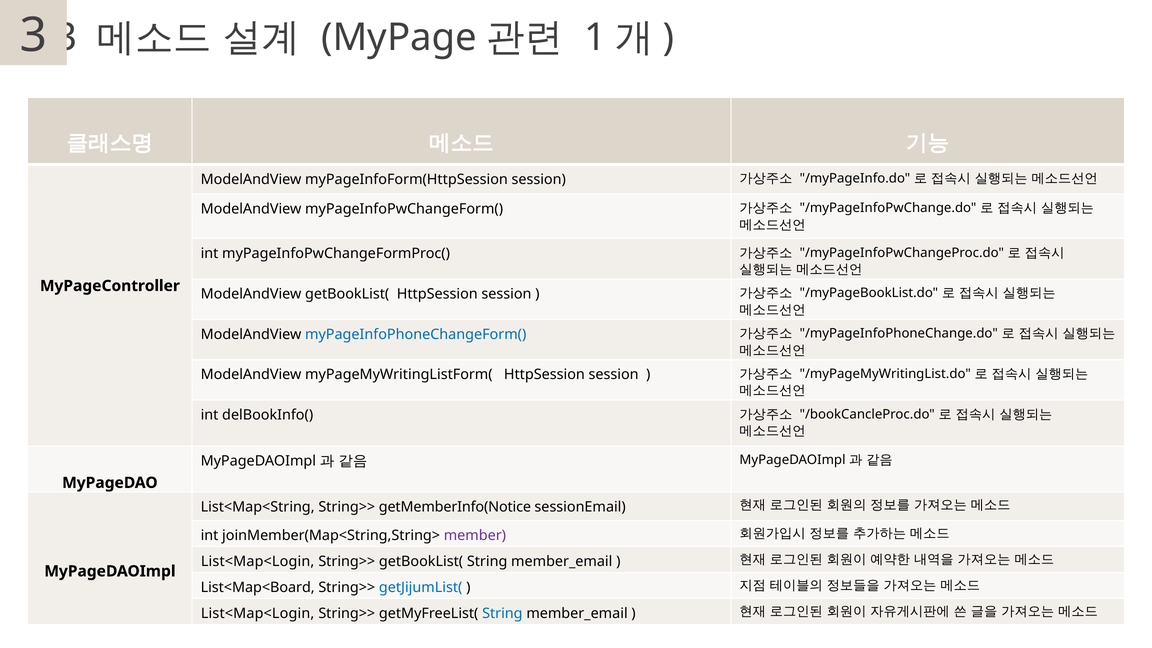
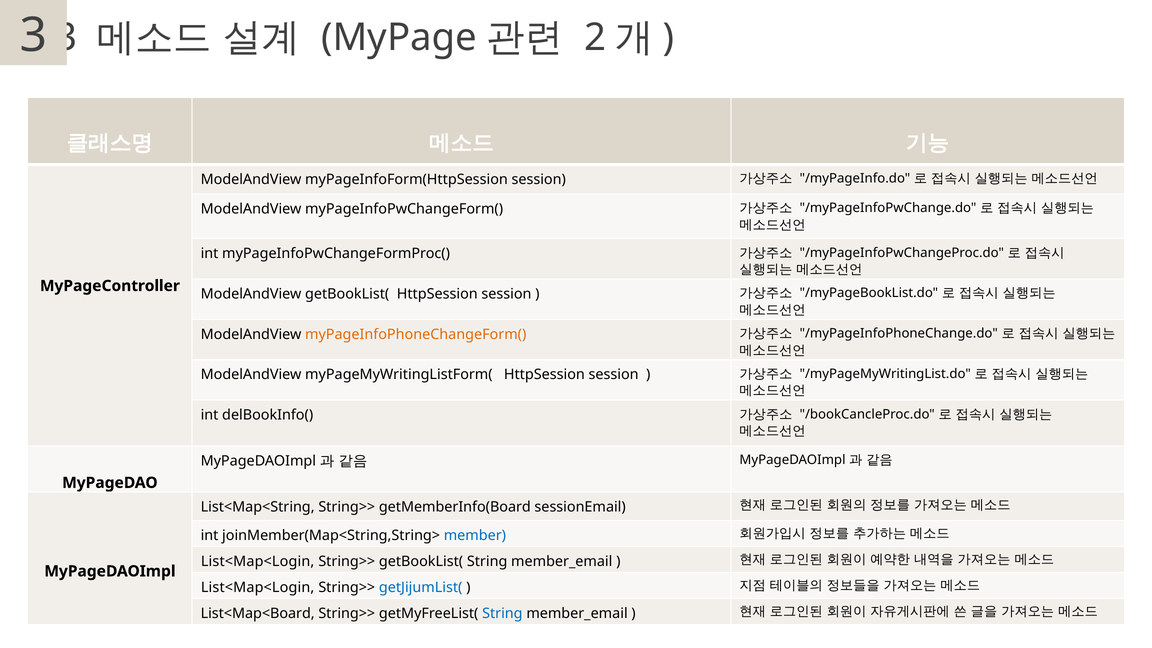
1: 1 -> 2
myPageInfoPhoneChangeForm( colour: blue -> orange
getMemberInfo(Notice: getMemberInfo(Notice -> getMemberInfo(Board
member colour: purple -> blue
List<Map<Board at (258, 587): List<Map<Board -> List<Map<Login
List<Map<Login at (258, 613): List<Map<Login -> List<Map<Board
